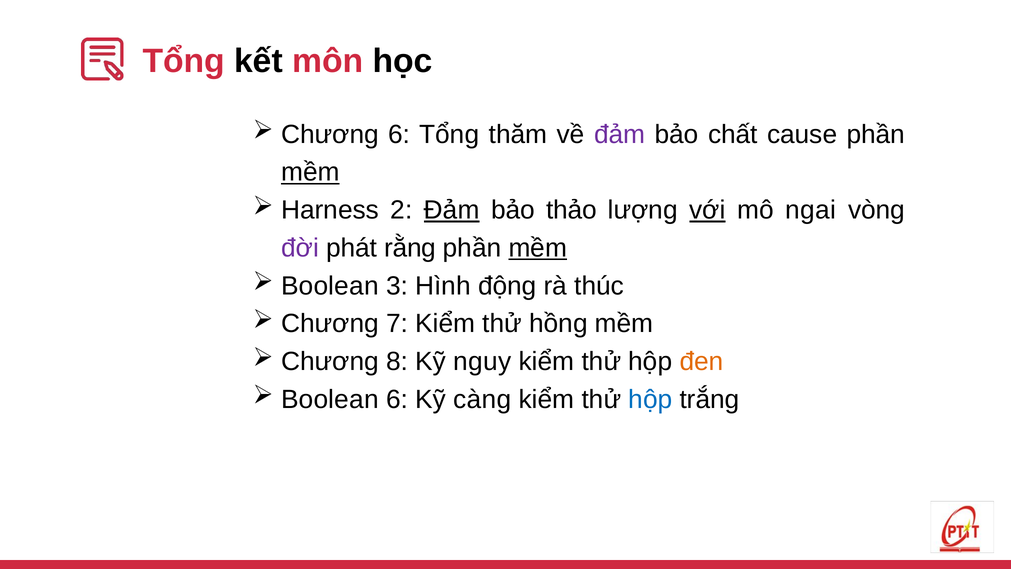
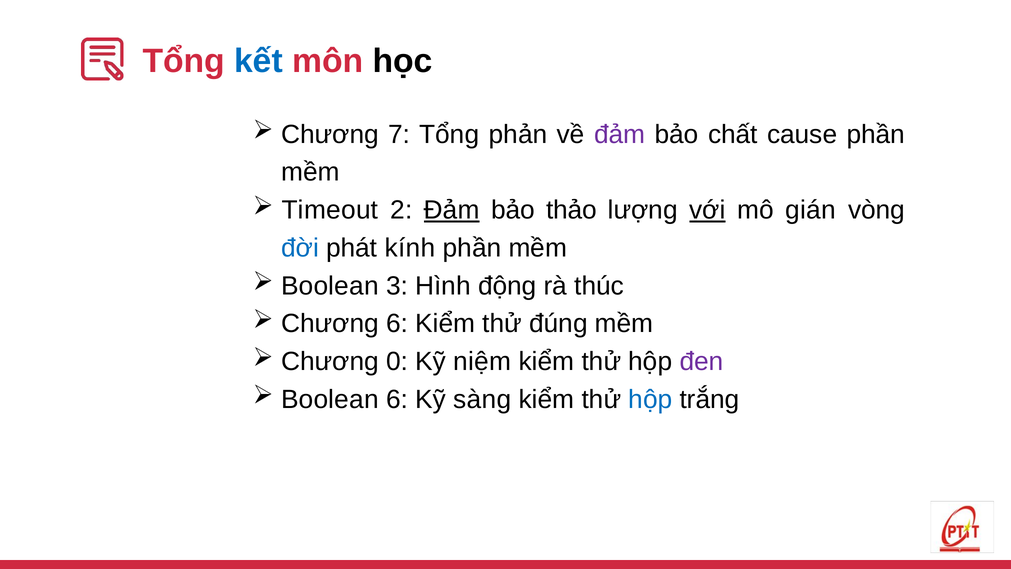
kết colour: black -> blue
Chương 6: 6 -> 7
thăm: thăm -> phản
mềm at (310, 172) underline: present -> none
Harness: Harness -> Timeout
ngai: ngai -> gián
đời colour: purple -> blue
rằng: rằng -> kính
mềm at (538, 248) underline: present -> none
Chương 7: 7 -> 6
hồng: hồng -> đúng
8: 8 -> 0
nguy: nguy -> niệm
đen colour: orange -> purple
càng: càng -> sàng
